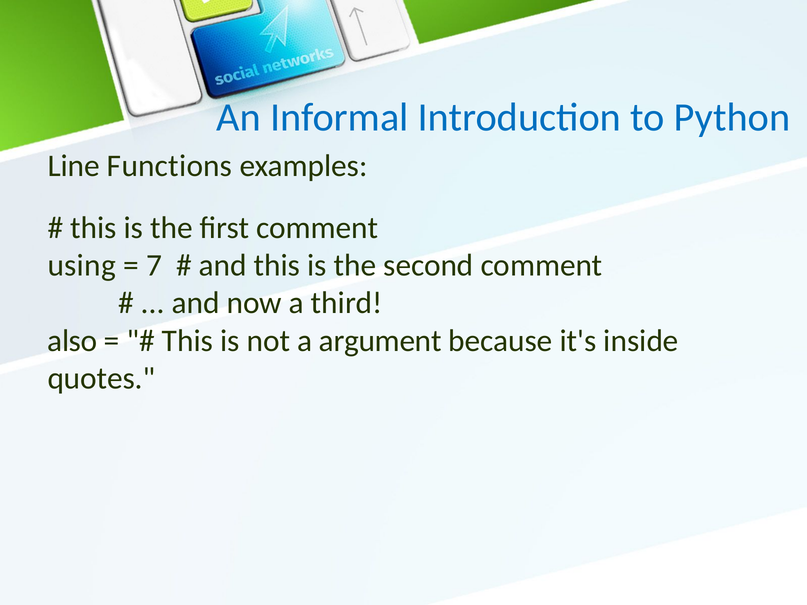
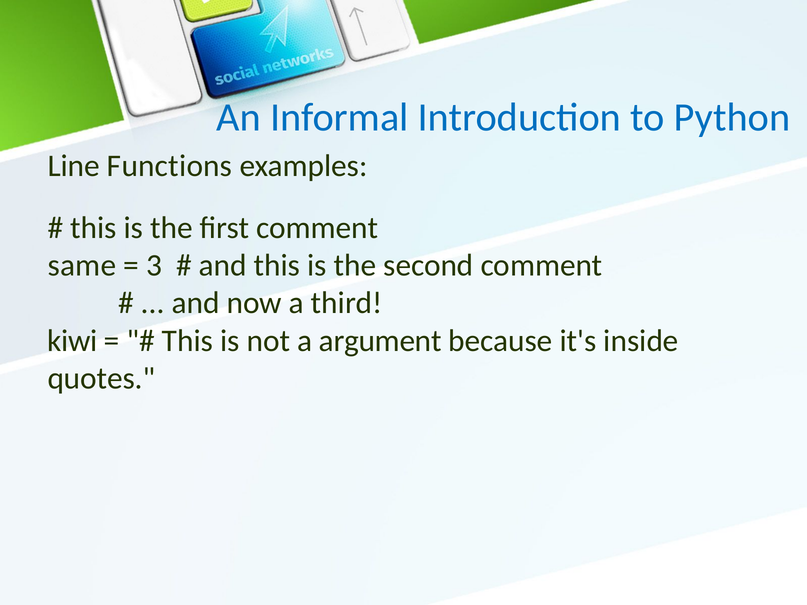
using: using -> same
7: 7 -> 3
also: also -> kiwi
